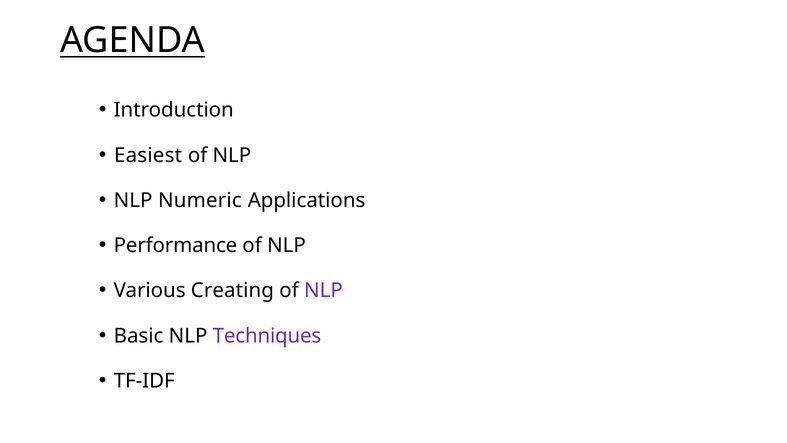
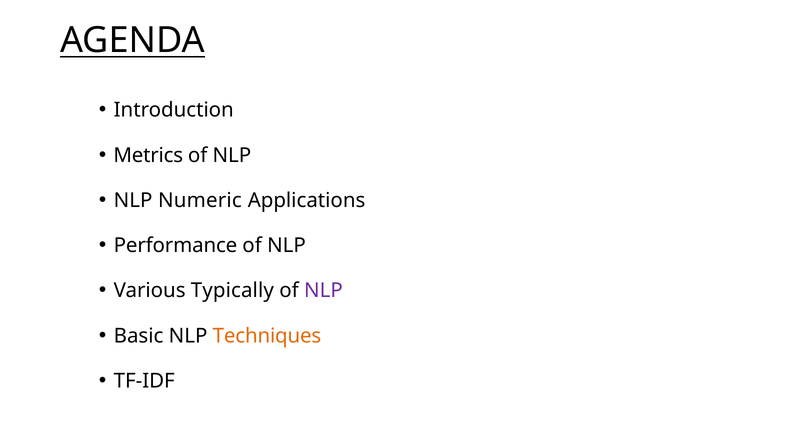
Easiest: Easiest -> Metrics
Creating: Creating -> Typically
Techniques colour: purple -> orange
